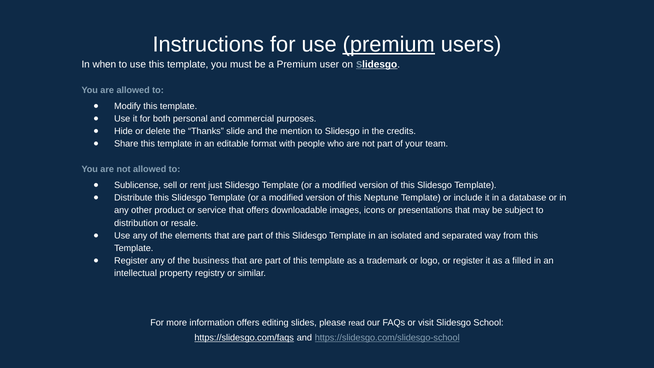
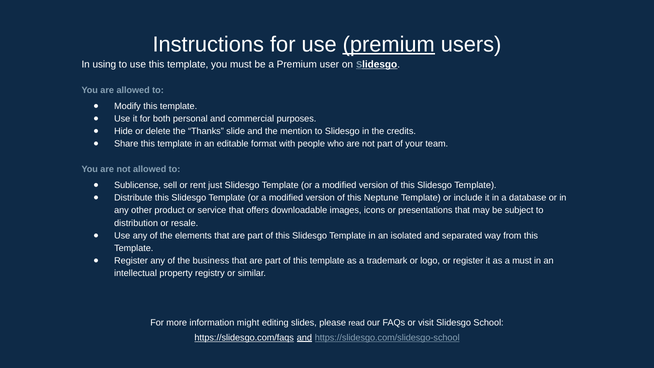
when: when -> using
a filled: filled -> must
information offers: offers -> might
and at (304, 337) underline: none -> present
